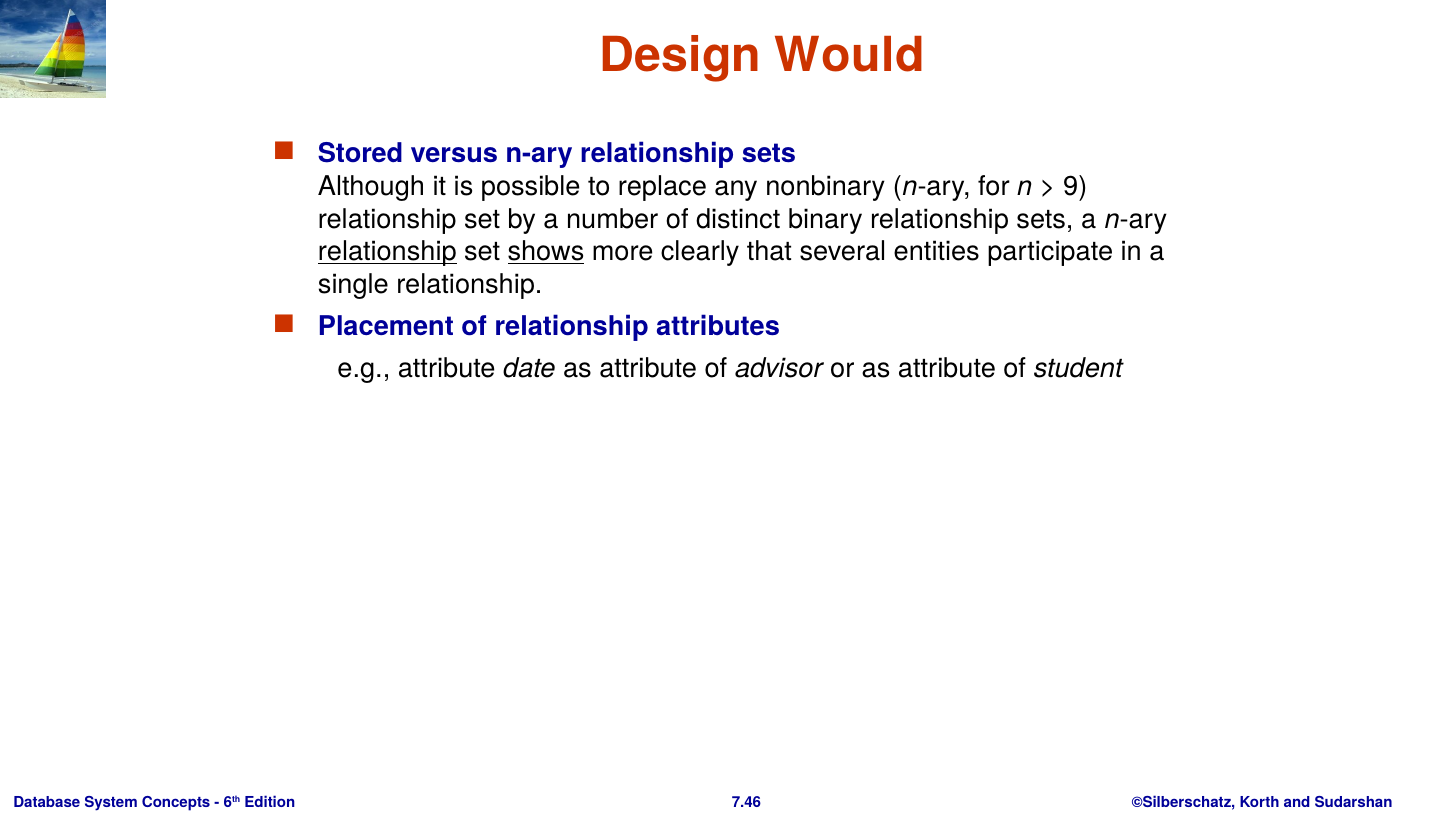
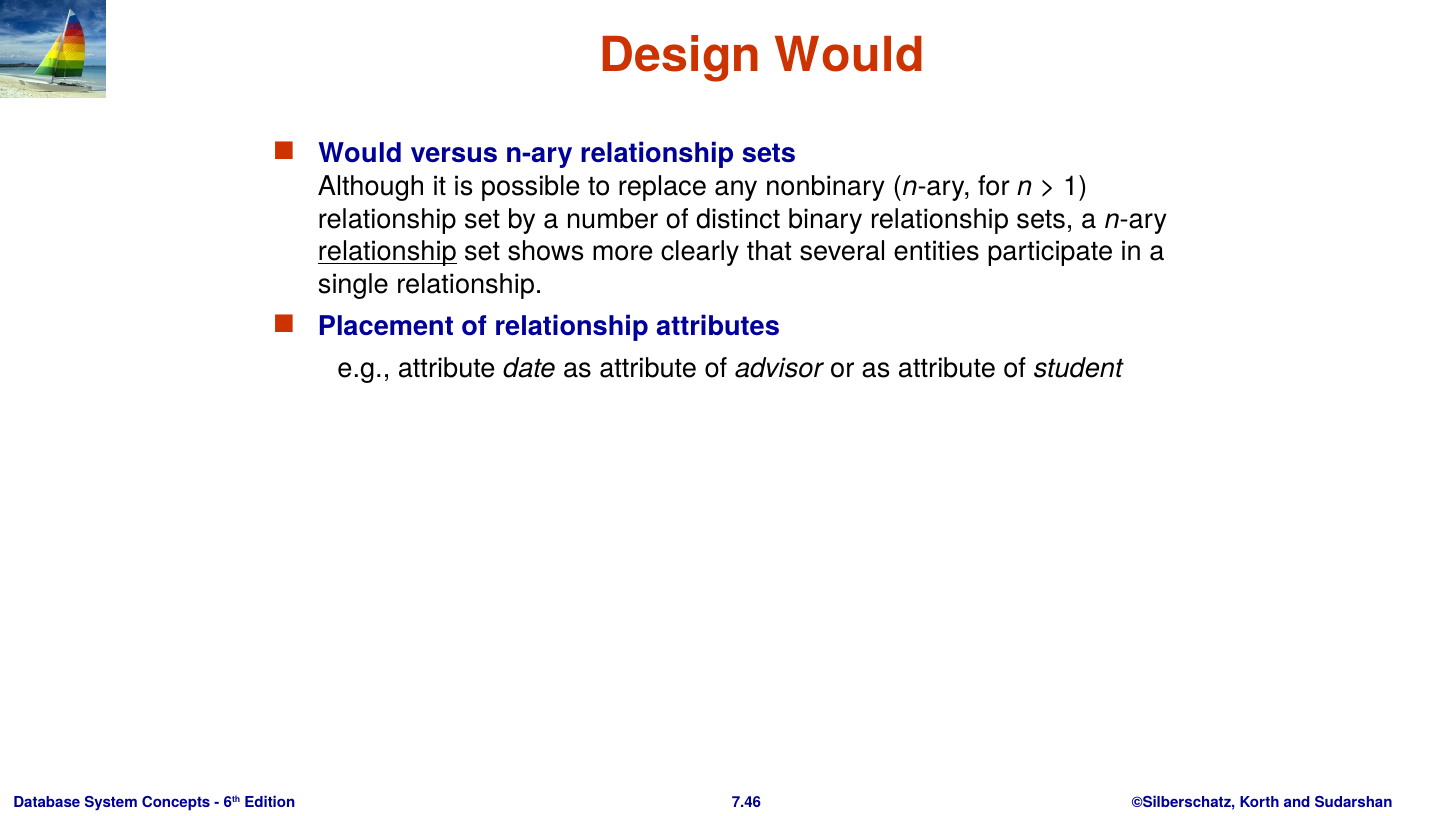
Stored at (361, 154): Stored -> Would
9: 9 -> 1
shows underline: present -> none
